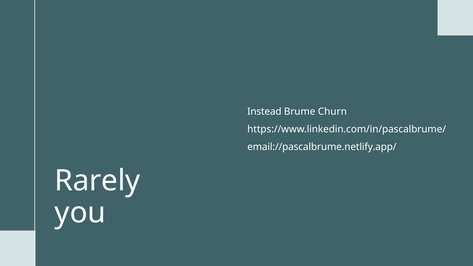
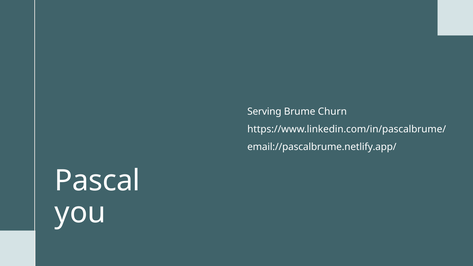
Instead: Instead -> Serving
Rarely: Rarely -> Pascal
